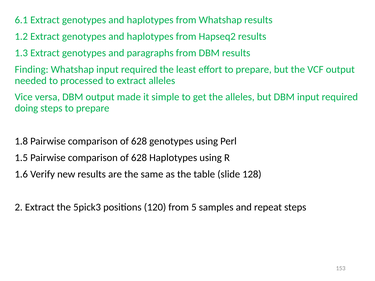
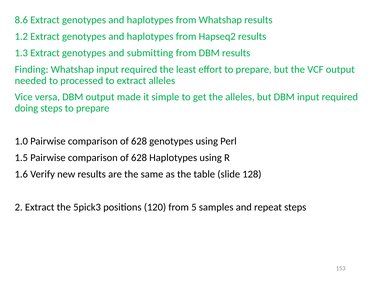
6.1: 6.1 -> 8.6
paragraphs: paragraphs -> submitting
1.8: 1.8 -> 1.0
